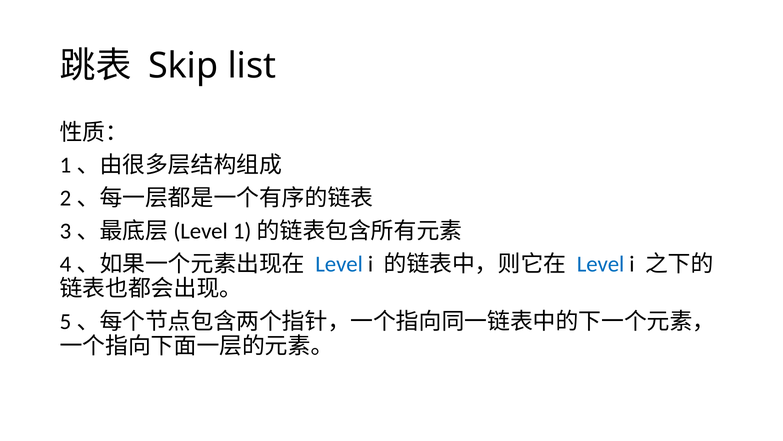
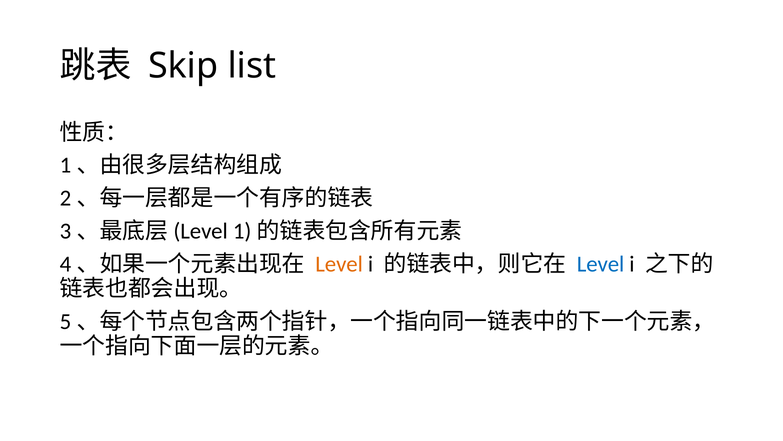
Level at (339, 264) colour: blue -> orange
